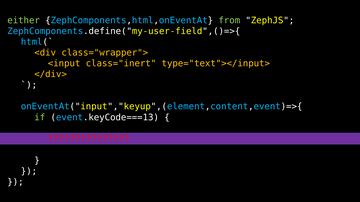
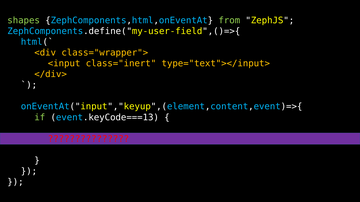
either: either -> shapes
